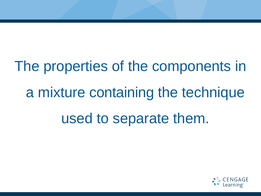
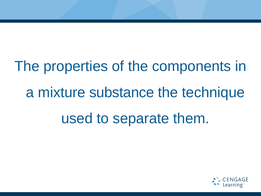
containing: containing -> substance
